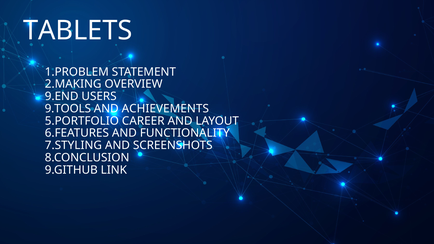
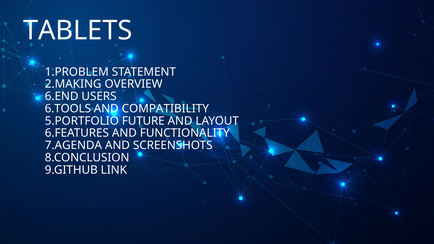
9.END: 9.END -> 6.END
9.TOOLS: 9.TOOLS -> 6.TOOLS
ACHIEVEMENTS: ACHIEVEMENTS -> COMPATIBILITY
CAREER: CAREER -> FUTURE
7.STYLING: 7.STYLING -> 7.AGENDA
